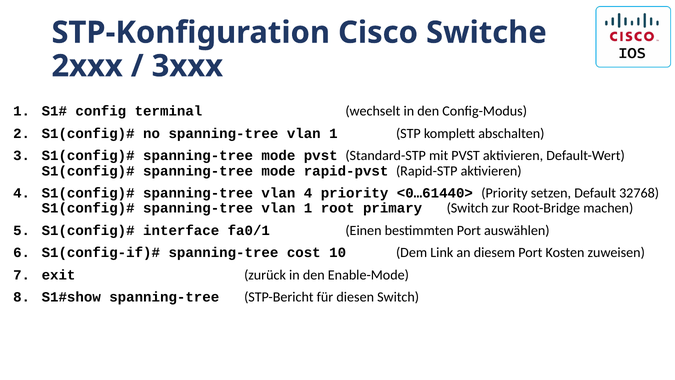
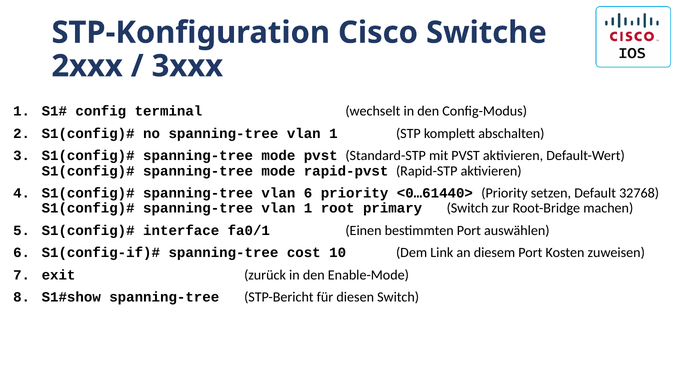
vlan 4: 4 -> 6
